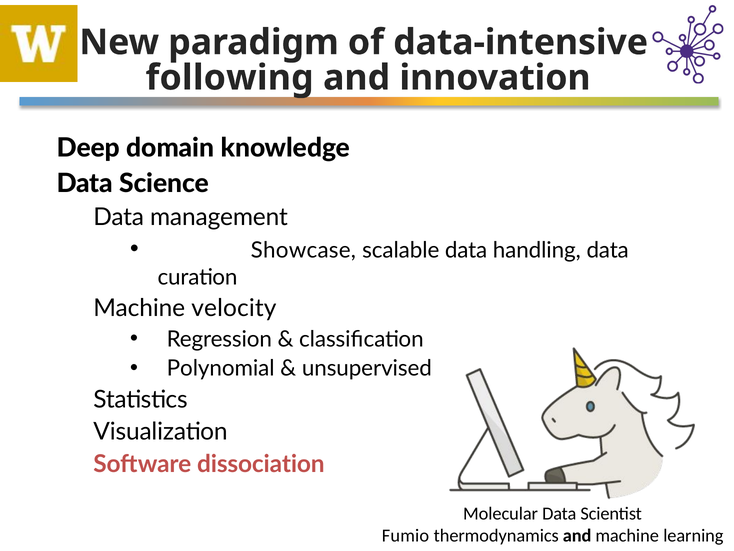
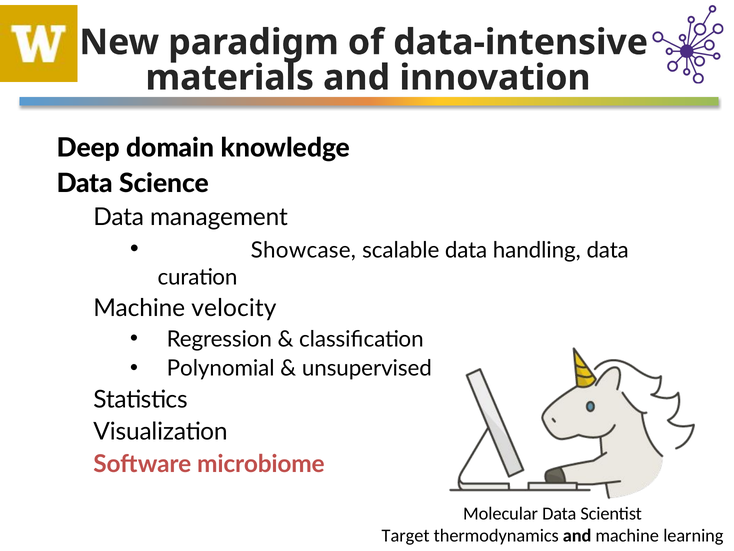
following: following -> materials
dissociation: dissociation -> microbiome
Fumio: Fumio -> Target
